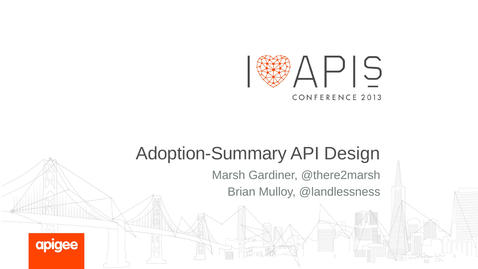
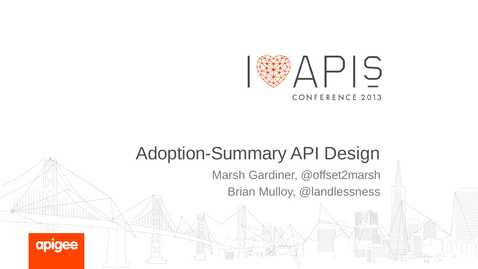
@there2marsh: @there2marsh -> @offset2marsh
